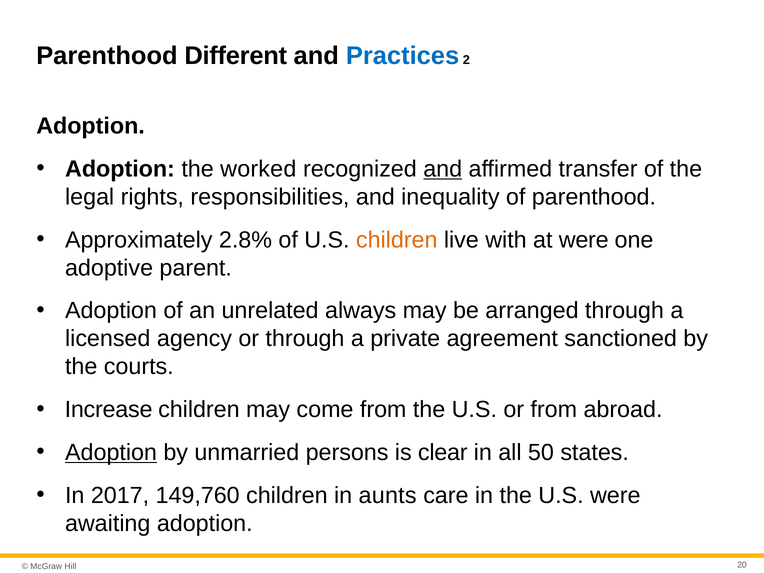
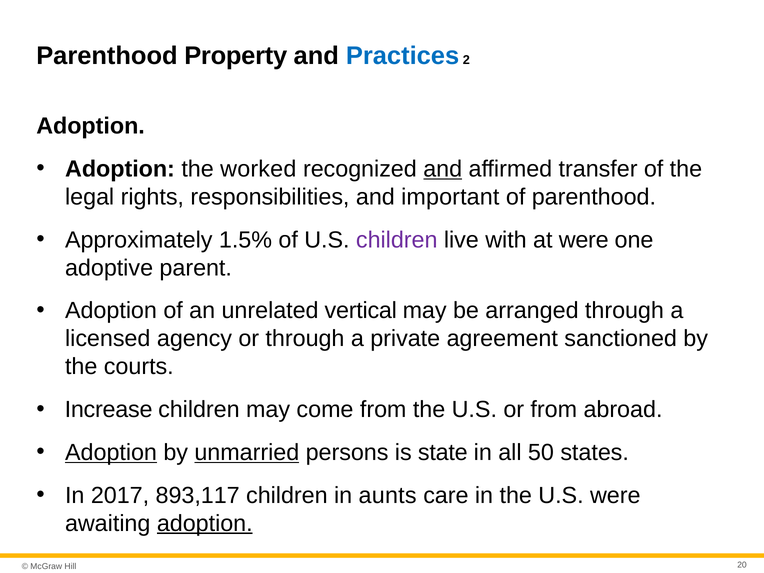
Different: Different -> Property
inequality: inequality -> important
2.8%: 2.8% -> 1.5%
children at (397, 240) colour: orange -> purple
always: always -> vertical
unmarried underline: none -> present
clear: clear -> state
149,760: 149,760 -> 893,117
adoption at (205, 523) underline: none -> present
